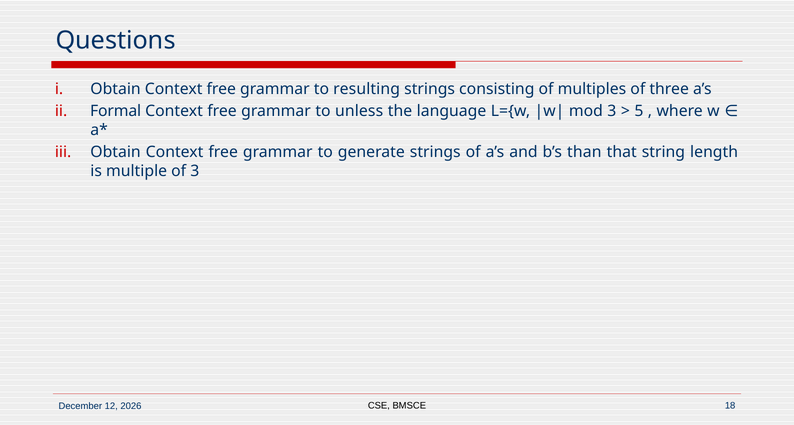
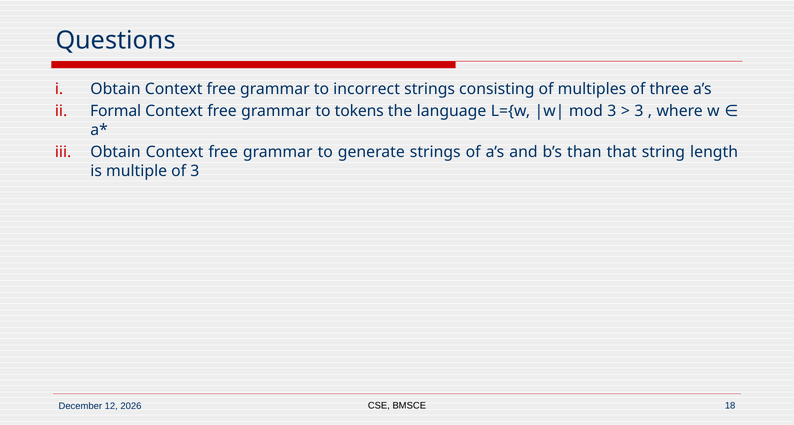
resulting: resulting -> incorrect
unless: unless -> tokens
5 at (639, 111): 5 -> 3
